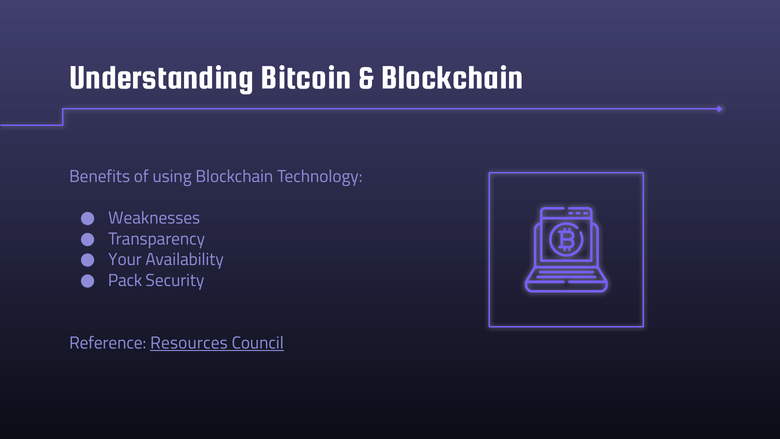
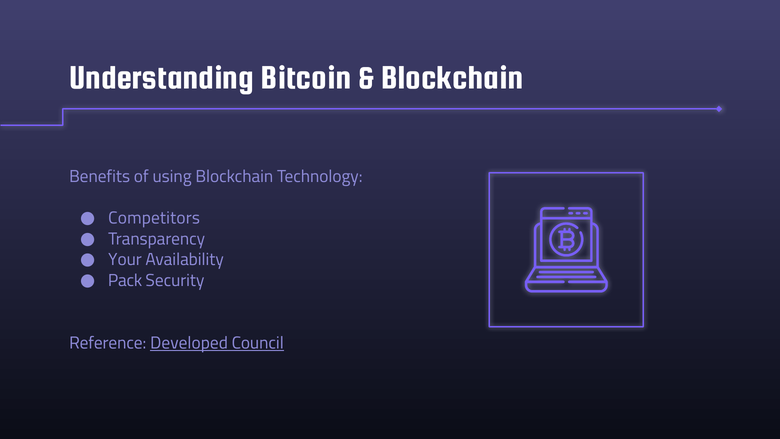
Weaknesses: Weaknesses -> Competitors
Resources: Resources -> Developed
